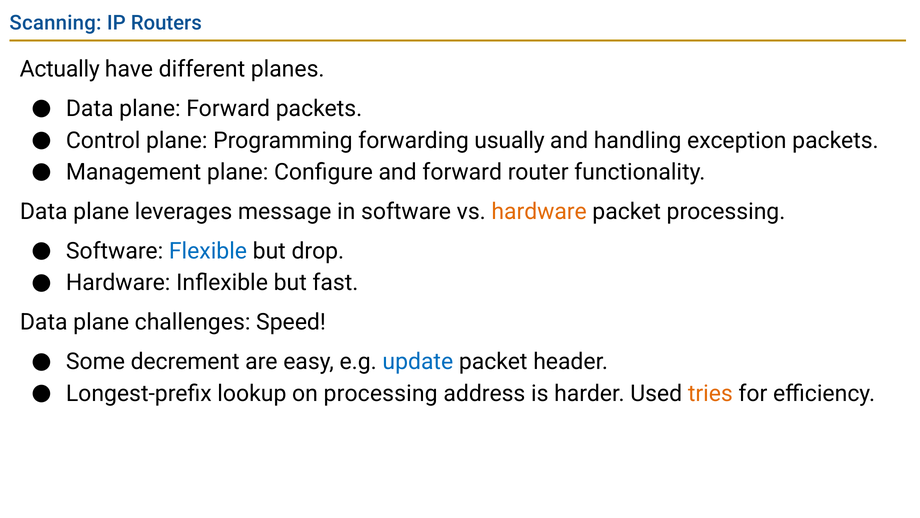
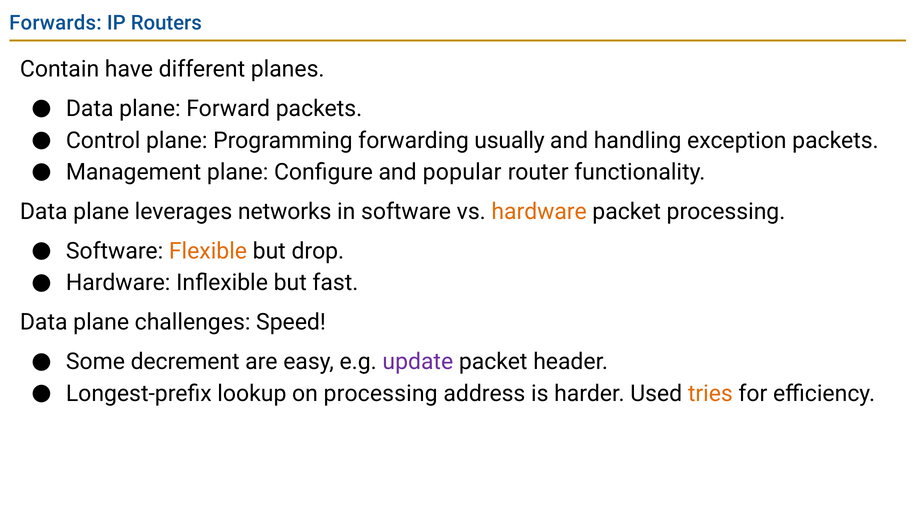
Scanning: Scanning -> Forwards
Actually: Actually -> Contain
and forward: forward -> popular
message: message -> networks
Flexible colour: blue -> orange
update colour: blue -> purple
